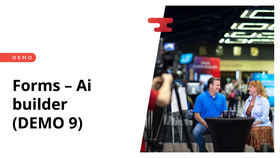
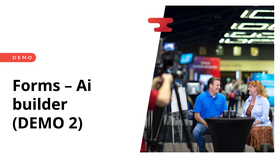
9: 9 -> 2
